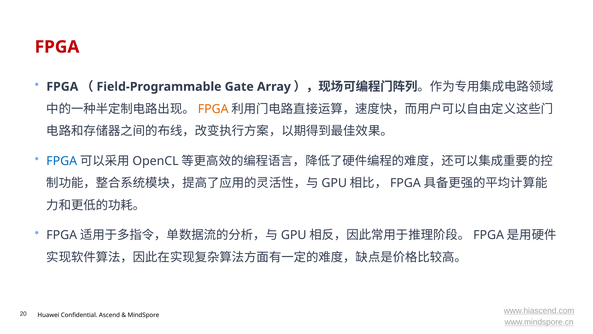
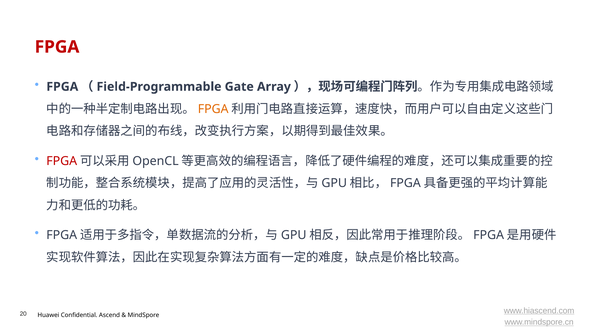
FPGA at (62, 161) colour: blue -> red
